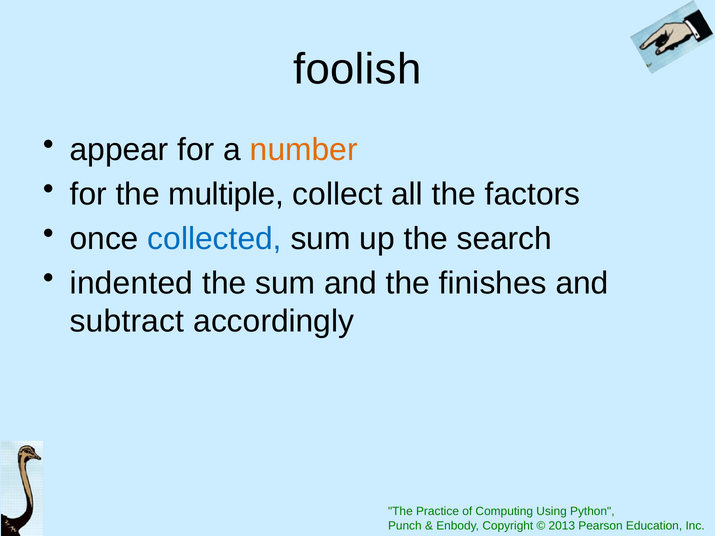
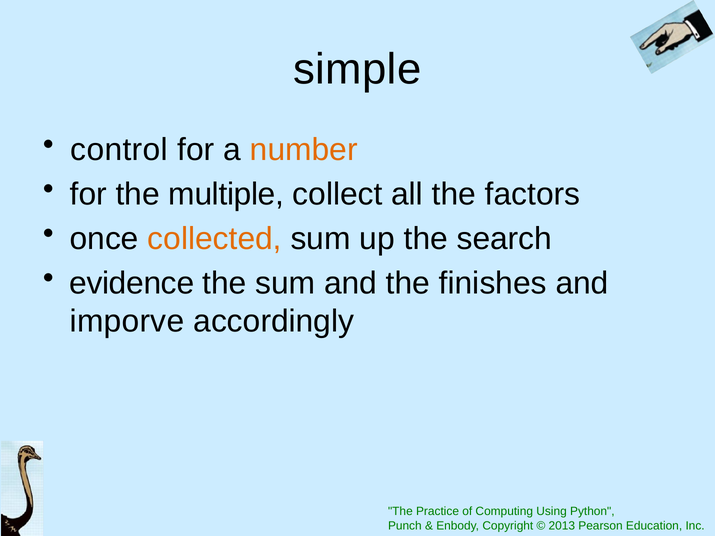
foolish: foolish -> simple
appear: appear -> control
collected colour: blue -> orange
indented: indented -> evidence
subtract: subtract -> imporve
